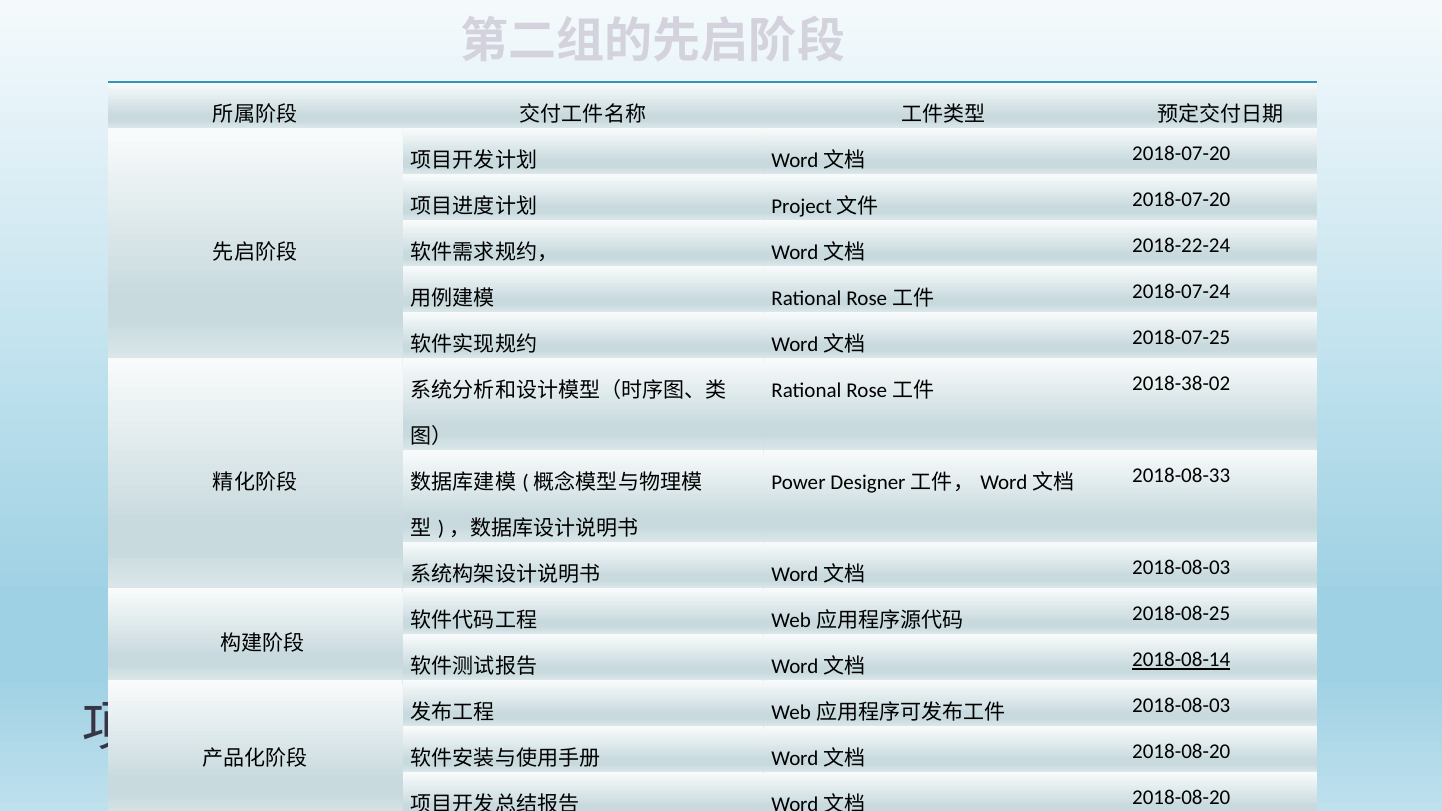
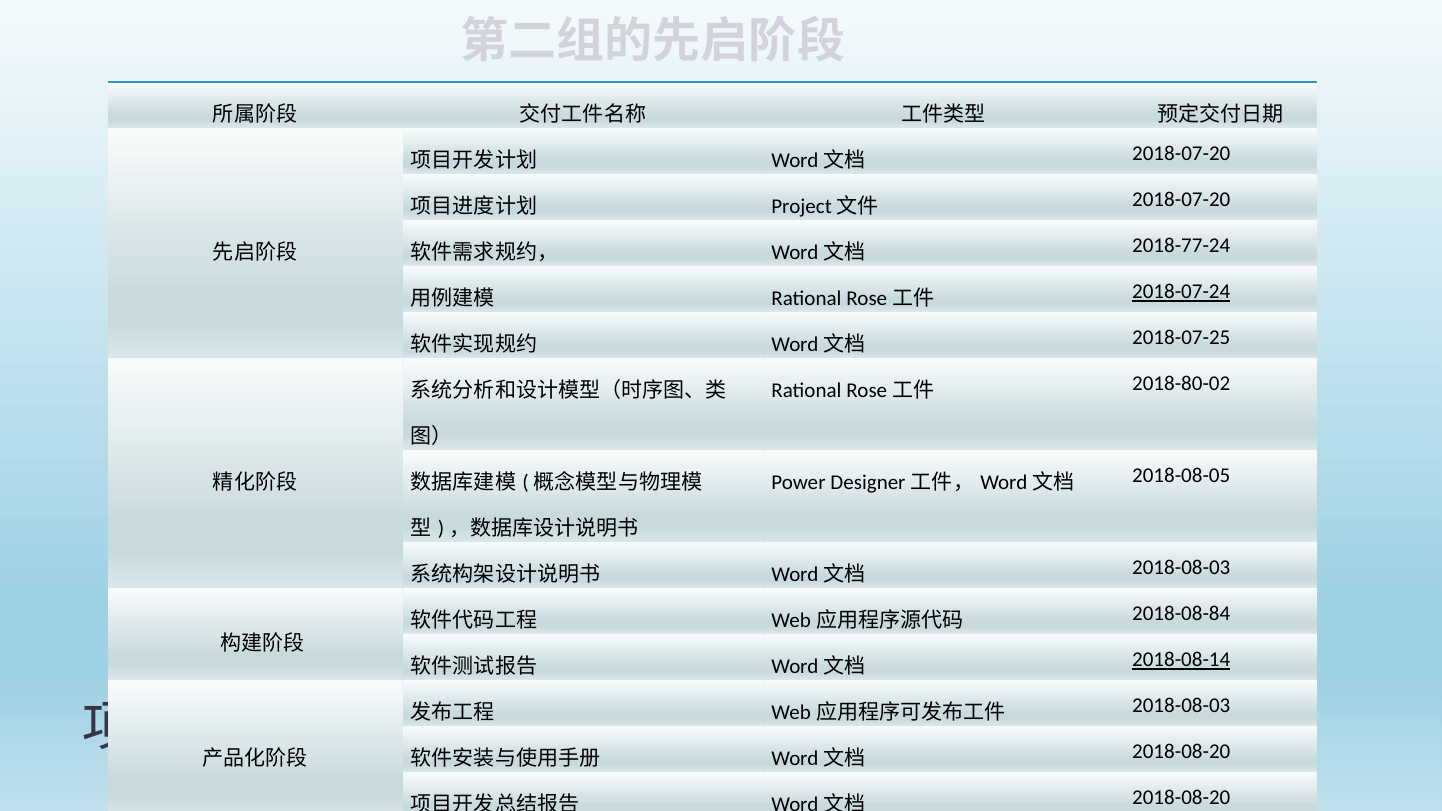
2018-22-24: 2018-22-24 -> 2018-77-24
2018-07-24 underline: none -> present
2018-38-02: 2018-38-02 -> 2018-80-02
2018-08-33: 2018-08-33 -> 2018-08-05
2018-08-25: 2018-08-25 -> 2018-08-84
